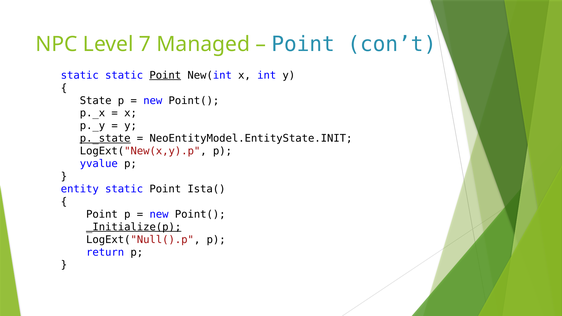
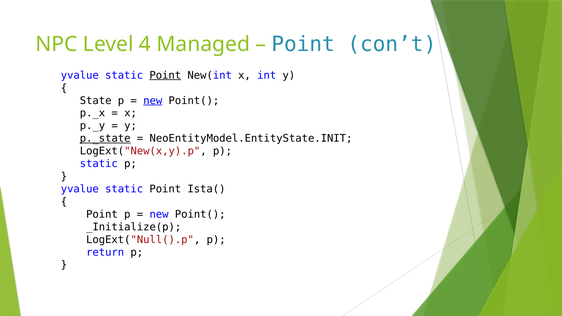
7: 7 -> 4
static at (80, 75): static -> yvalue
new at (153, 101) underline: none -> present
yvalue at (99, 164): yvalue -> static
entity at (80, 189): entity -> yvalue
_Initialize(p underline: present -> none
